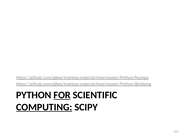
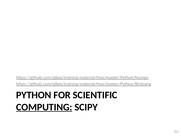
FOR underline: present -> none
